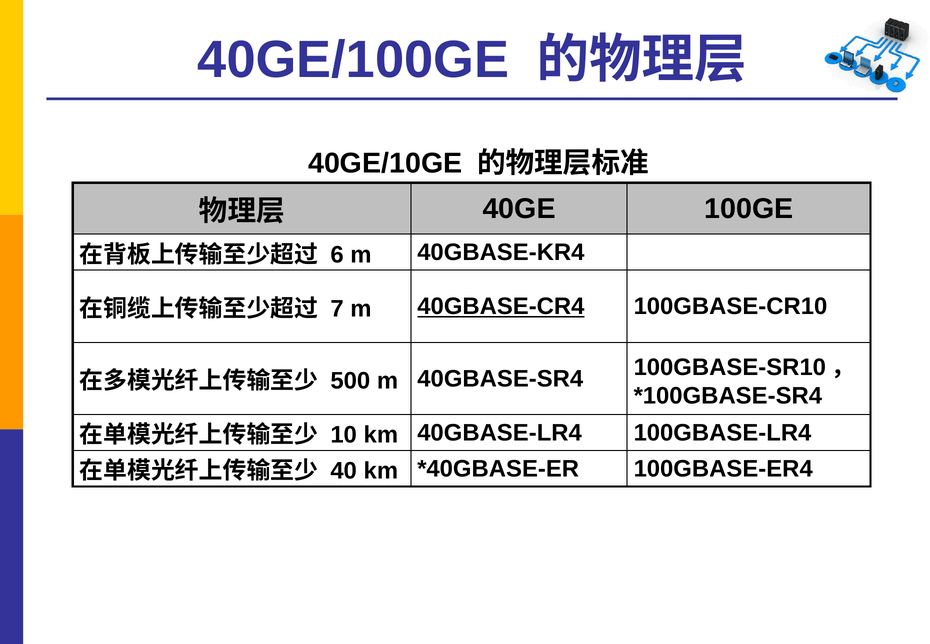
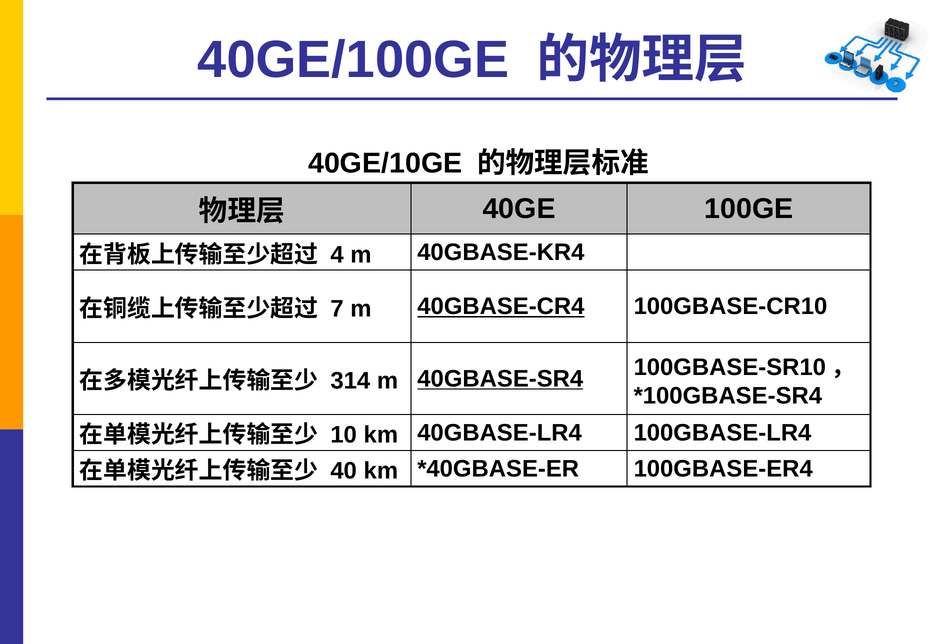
6: 6 -> 4
500: 500 -> 314
40GBASE-SR4 underline: none -> present
